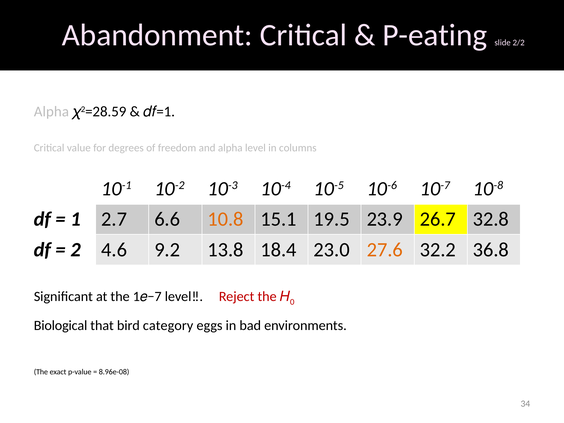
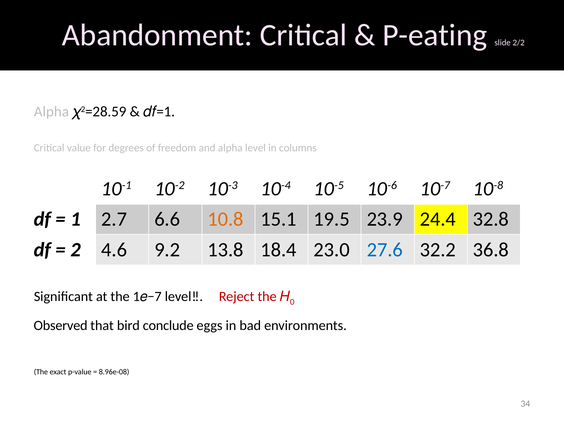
26.7: 26.7 -> 24.4
27.6 colour: orange -> blue
Biological: Biological -> Observed
category: category -> conclude
